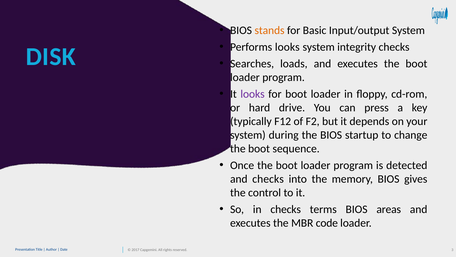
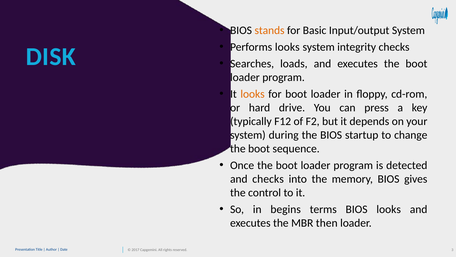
looks at (253, 94) colour: purple -> orange
in checks: checks -> begins
BIOS areas: areas -> looks
code: code -> then
